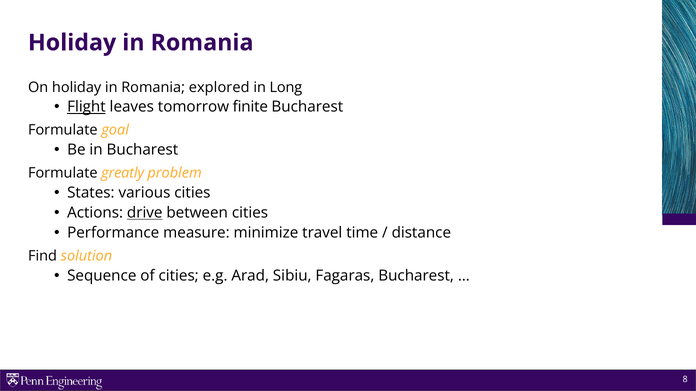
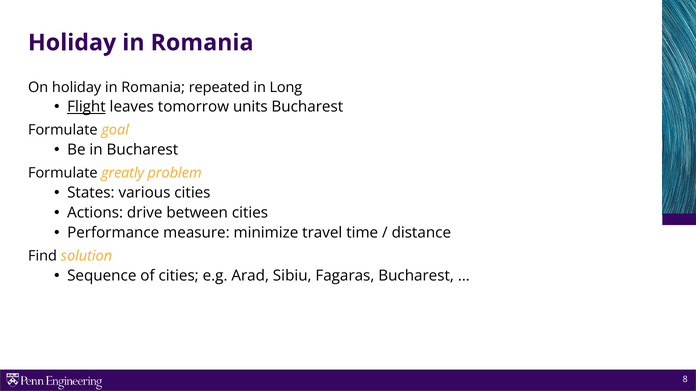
explored: explored -> repeated
finite: finite -> units
drive underline: present -> none
